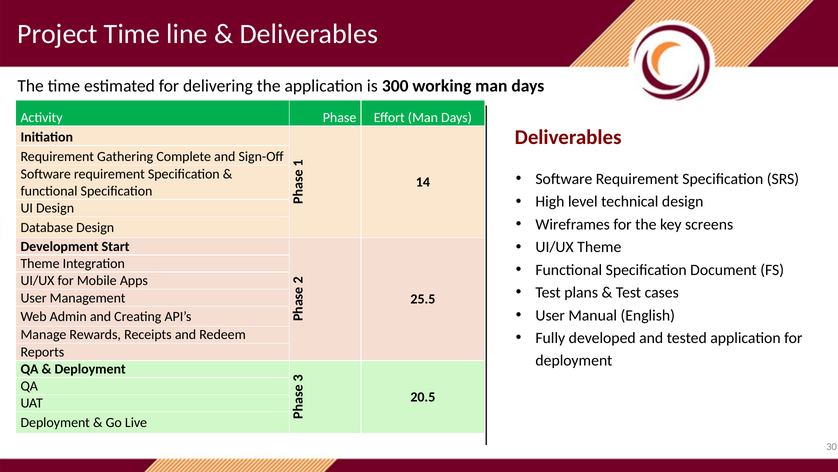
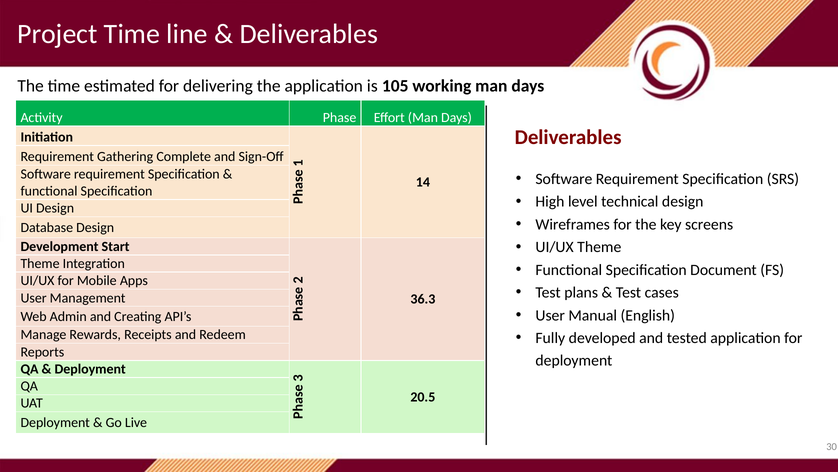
300: 300 -> 105
25.5: 25.5 -> 36.3
